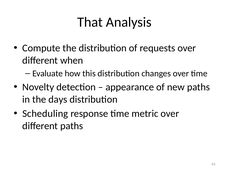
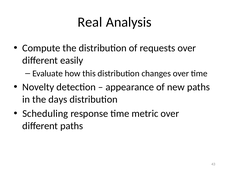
That: That -> Real
when: when -> easily
